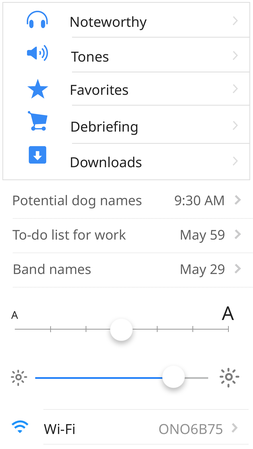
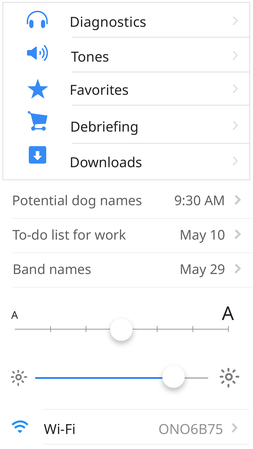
Noteworthy: Noteworthy -> Diagnostics
59: 59 -> 10
